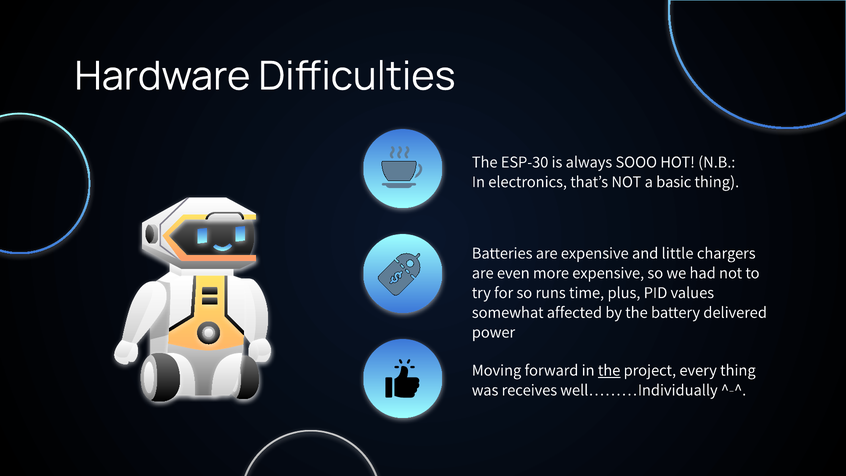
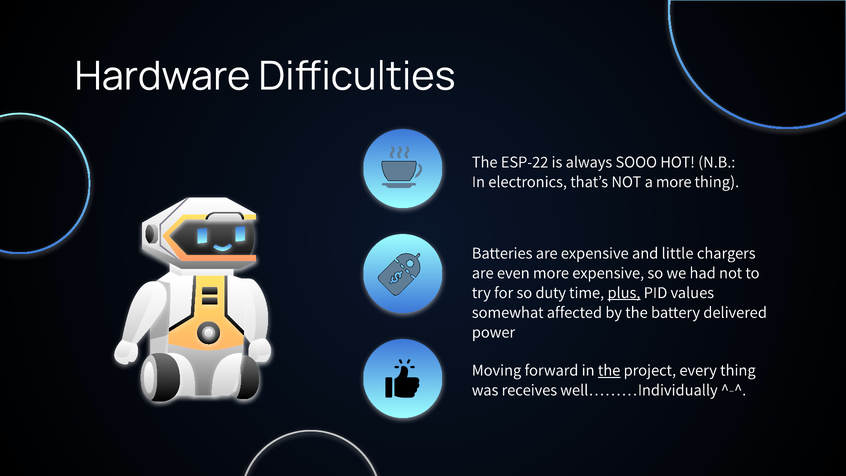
ESP-30: ESP-30 -> ESP-22
a basic: basic -> more
runs: runs -> duty
plus underline: none -> present
